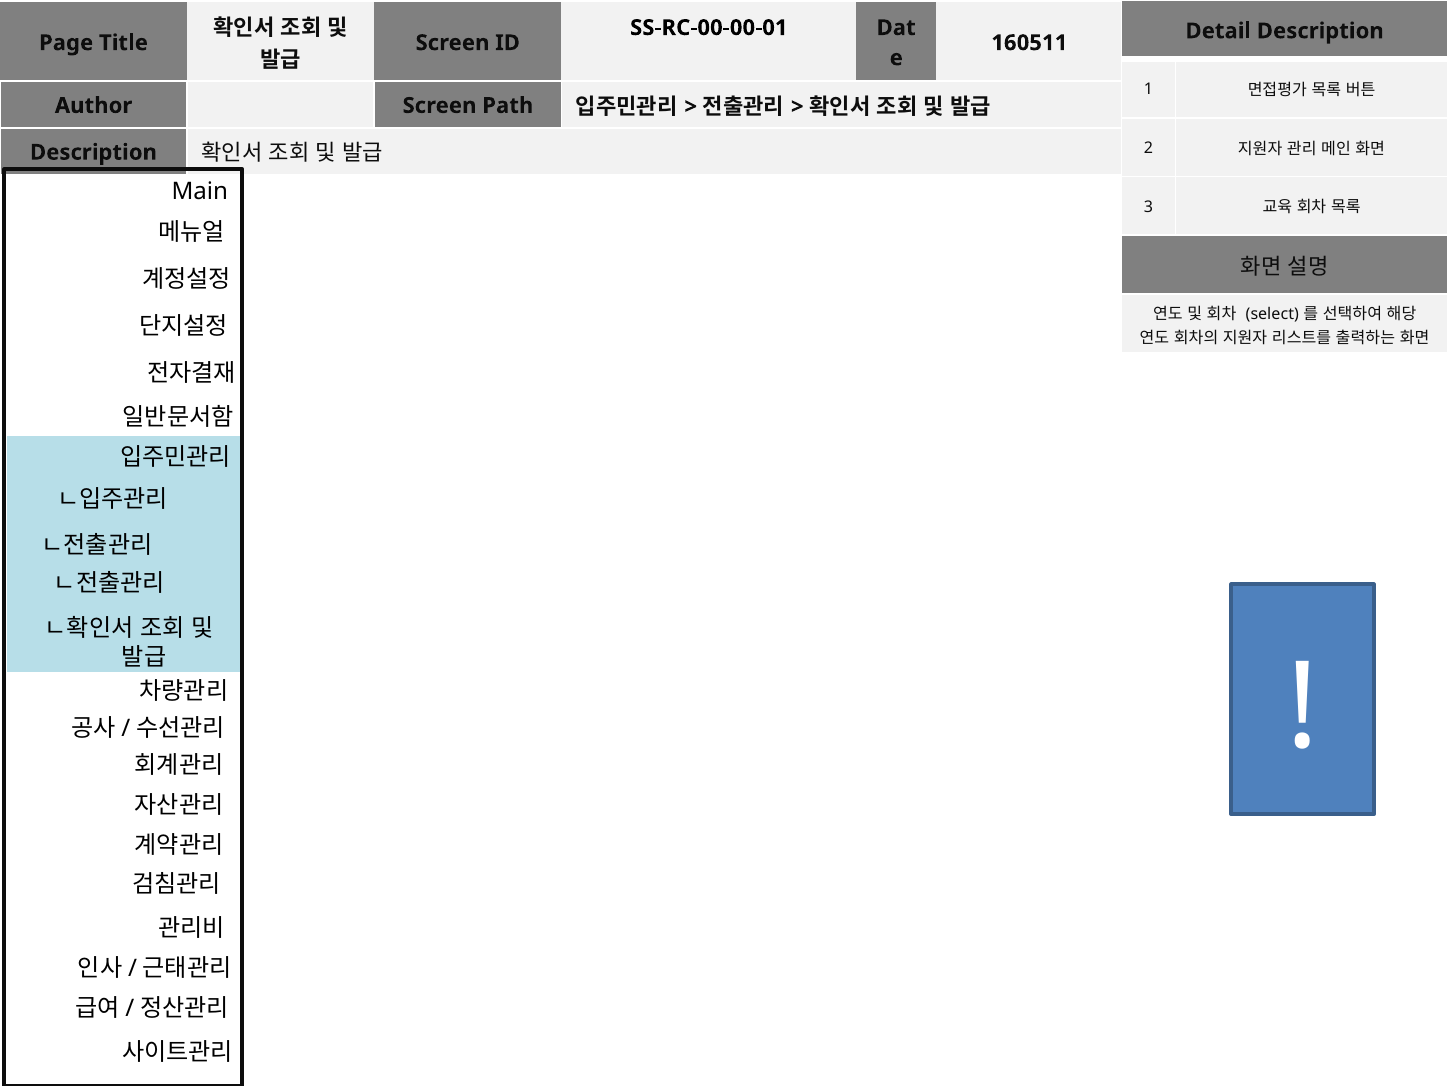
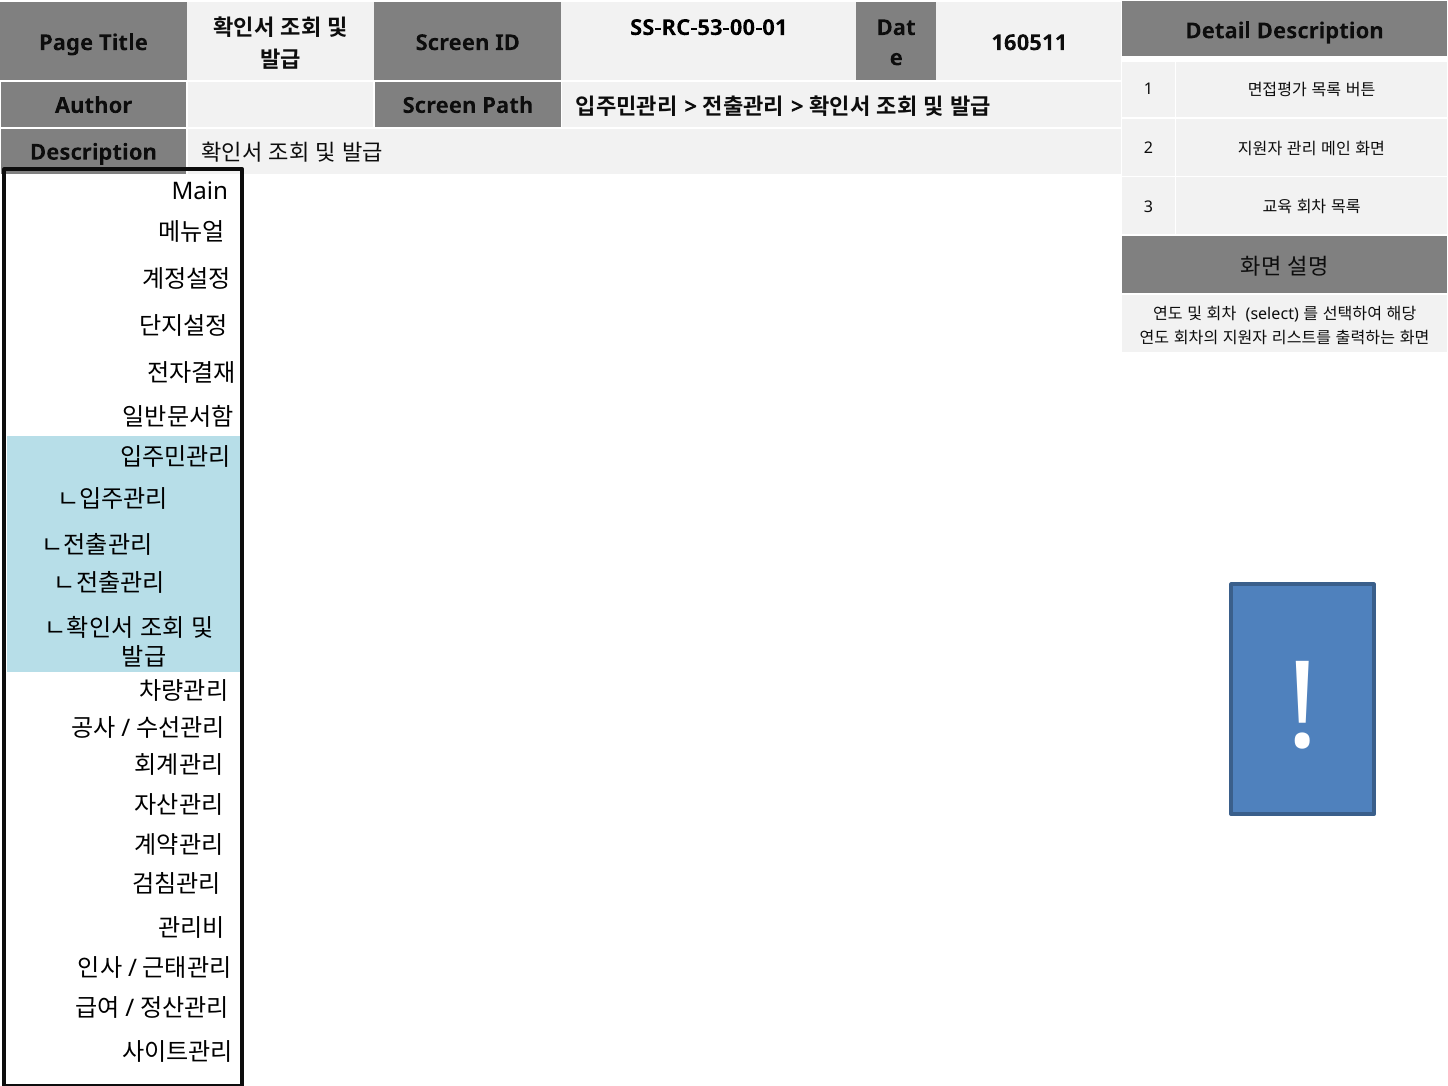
SS-RC-00-00-01: SS-RC-00-00-01 -> SS-RC-53-00-01
